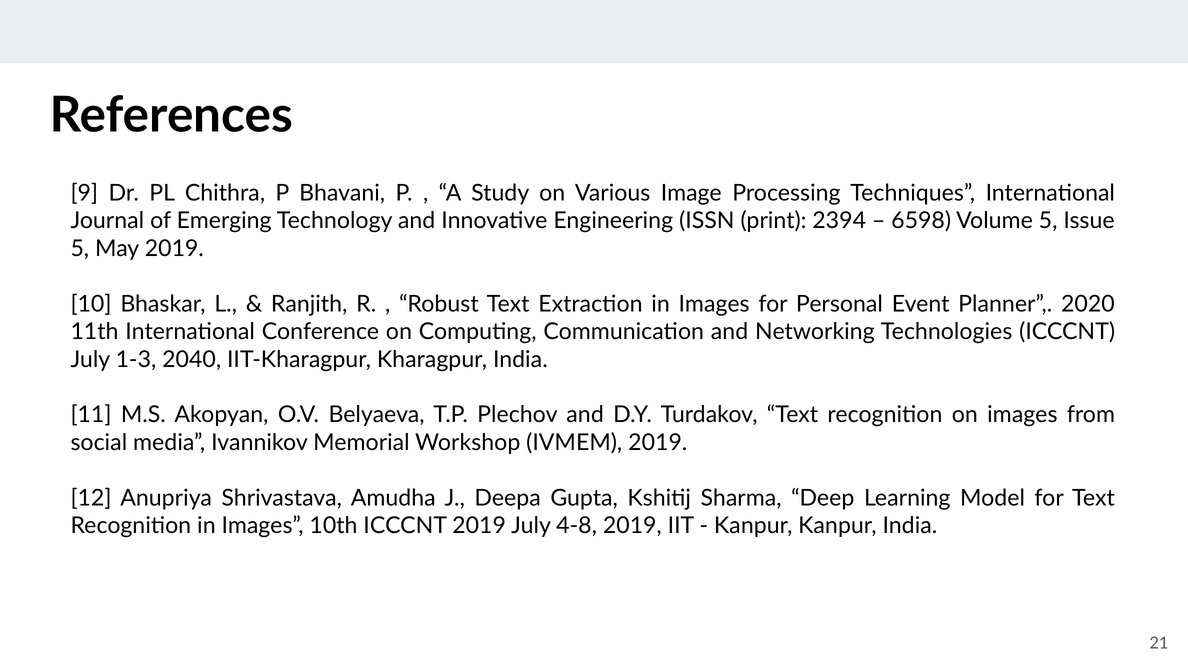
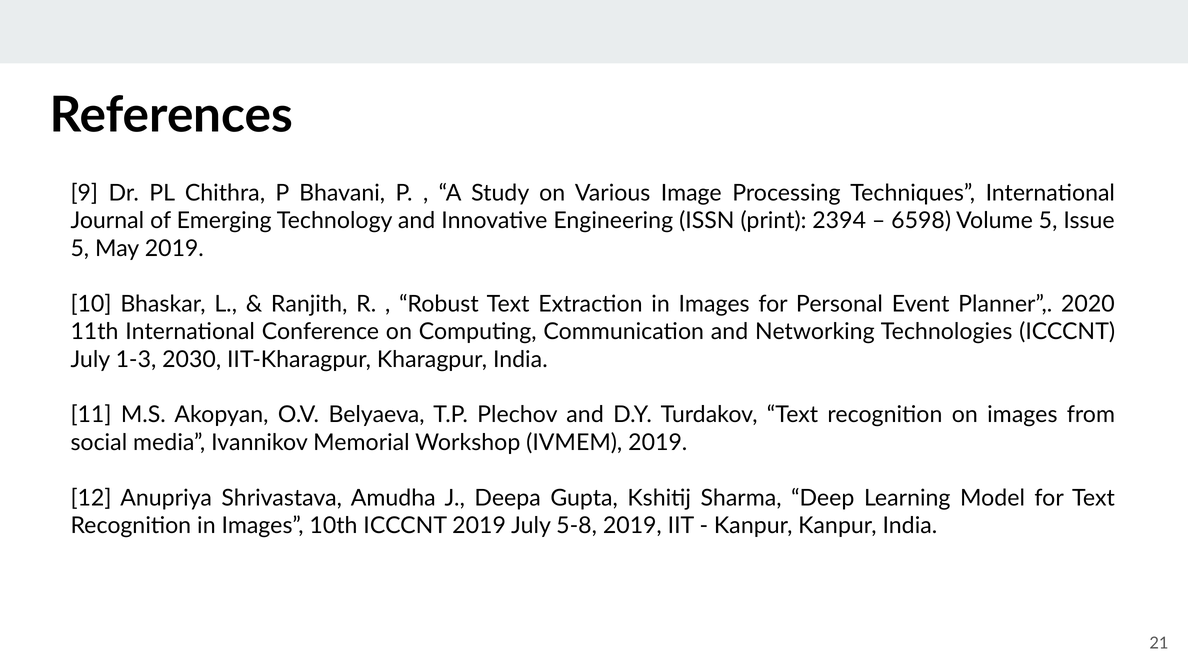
2040: 2040 -> 2030
4-8: 4-8 -> 5-8
